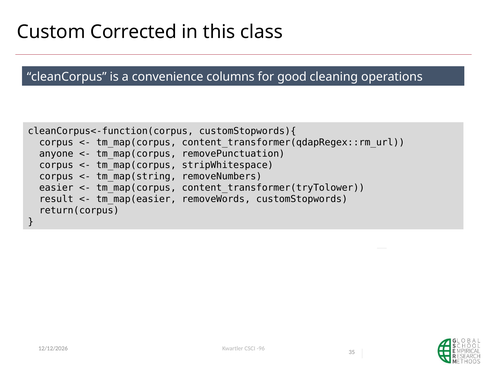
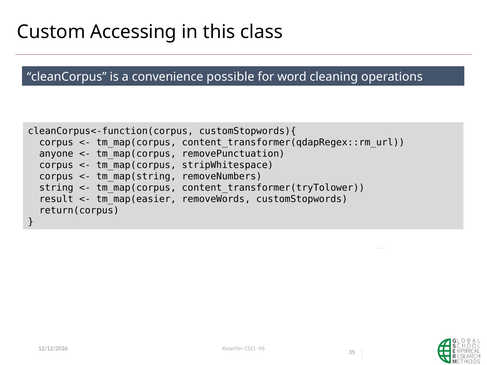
Corrected: Corrected -> Accessing
columns: columns -> possible
good: good -> word
easier: easier -> string
